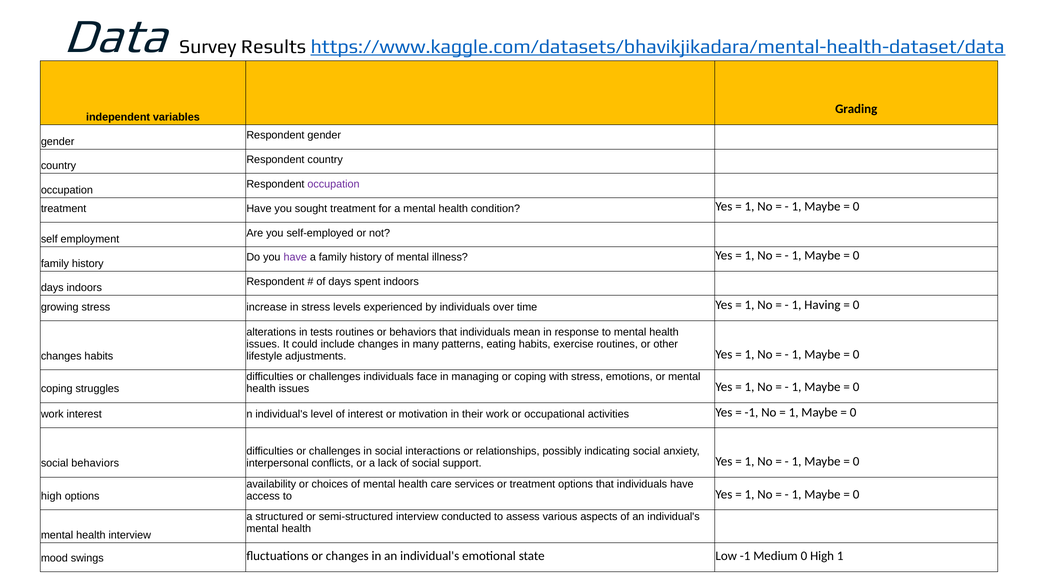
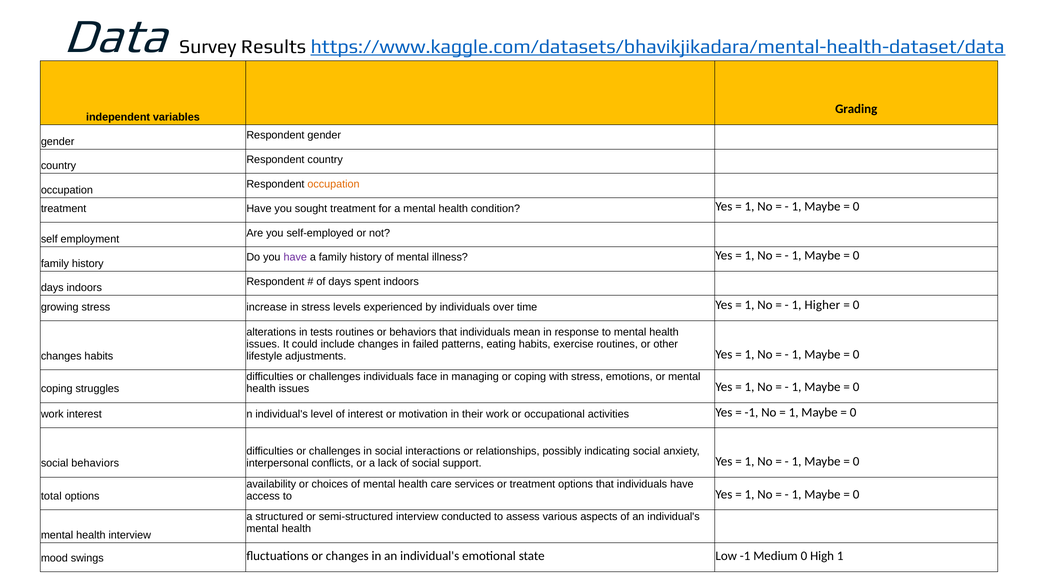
occupation at (334, 184) colour: purple -> orange
Having: Having -> Higher
many: many -> failed
high at (51, 496): high -> total
